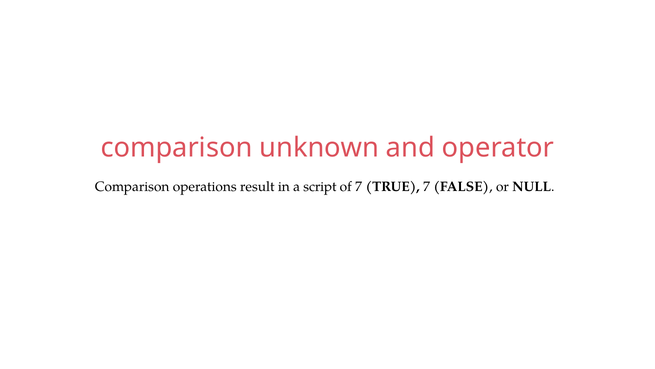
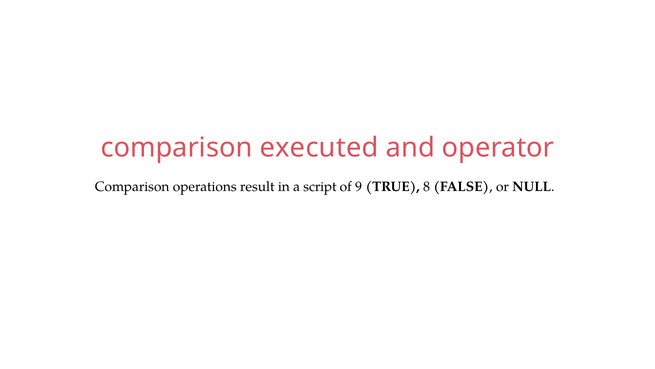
unknown: unknown -> executed
of 7: 7 -> 9
TRUE 7: 7 -> 8
